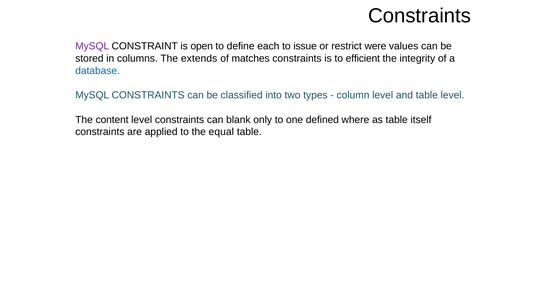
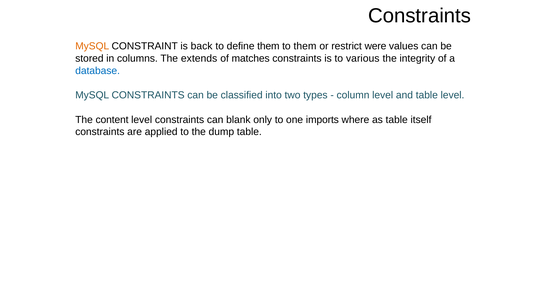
MySQL at (92, 46) colour: purple -> orange
open: open -> back
define each: each -> them
to issue: issue -> them
efficient: efficient -> various
defined: defined -> imports
equal: equal -> dump
